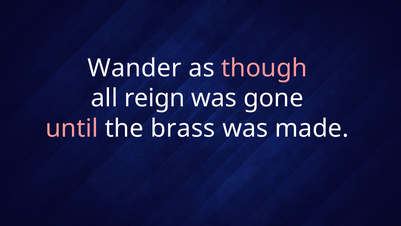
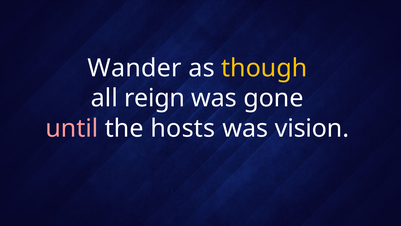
though colour: pink -> yellow
brass: brass -> hosts
made: made -> vision
